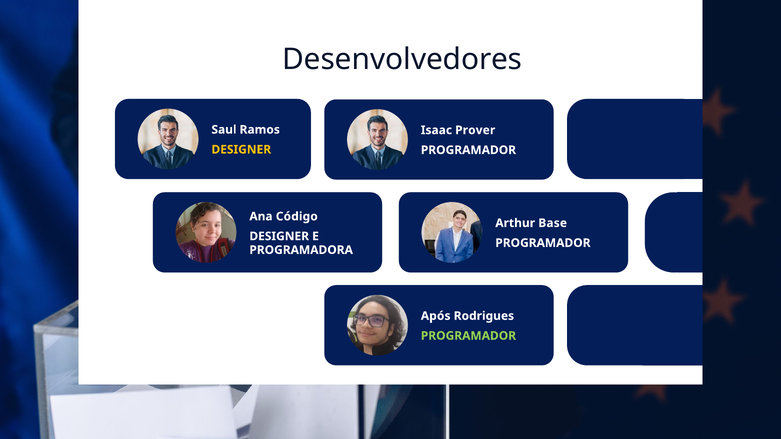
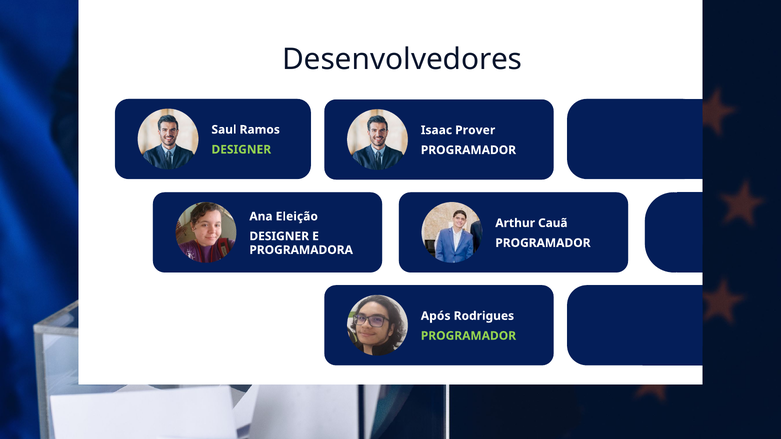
DESIGNER at (241, 150) colour: yellow -> light green
Código: Código -> Eleição
Base: Base -> Cauã
